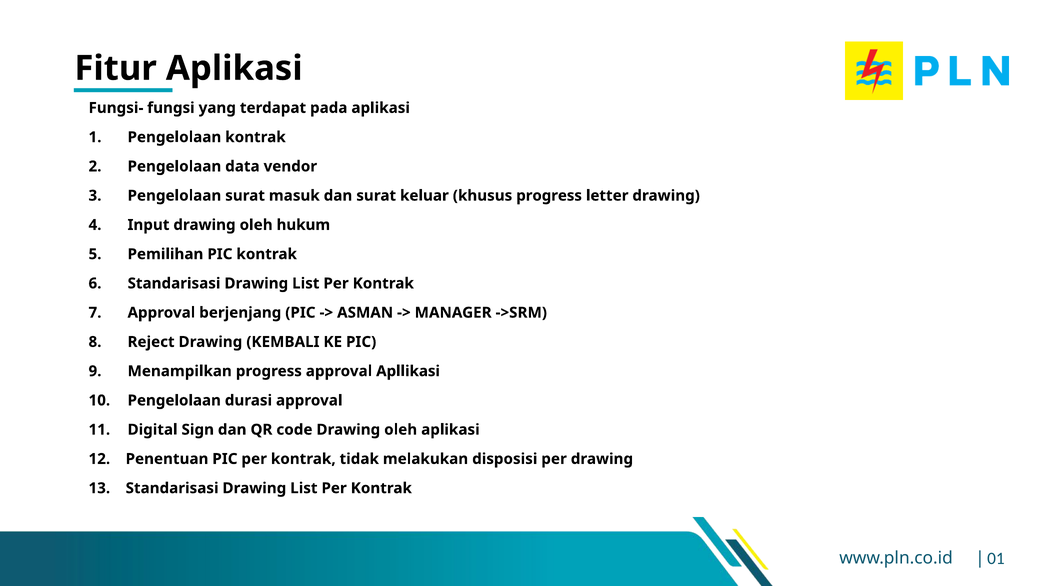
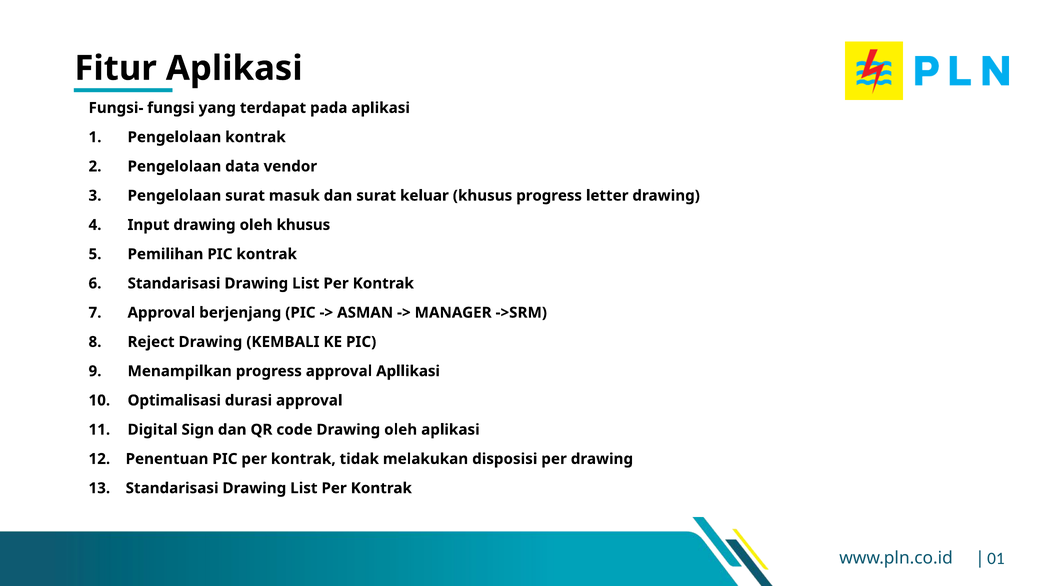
oleh hukum: hukum -> khusus
Pengelolaan at (174, 400): Pengelolaan -> Optimalisasi
